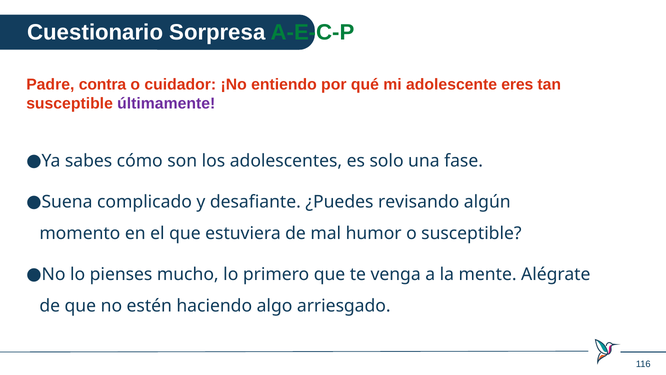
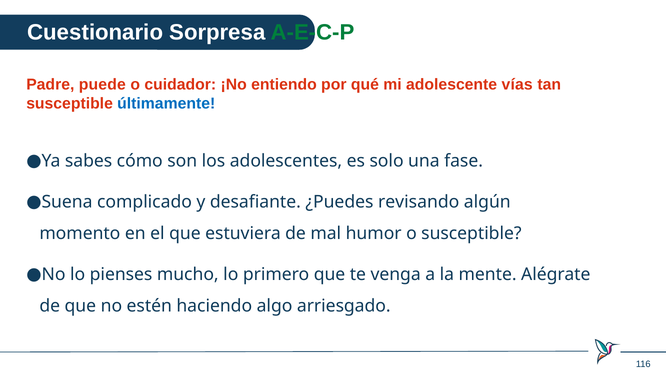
contra: contra -> puede
eres: eres -> vías
últimamente colour: purple -> blue
